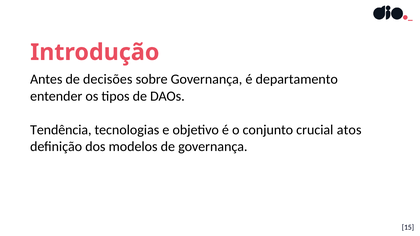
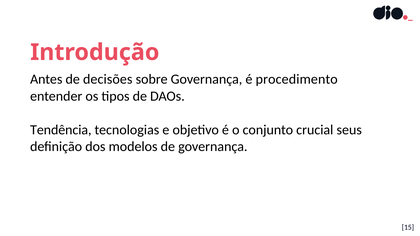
departamento: departamento -> procedimento
atos: atos -> seus
